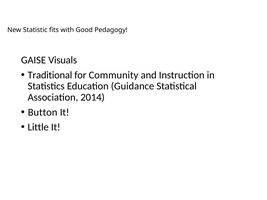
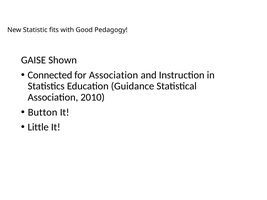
Visuals: Visuals -> Shown
Traditional: Traditional -> Connected
for Community: Community -> Association
2014: 2014 -> 2010
